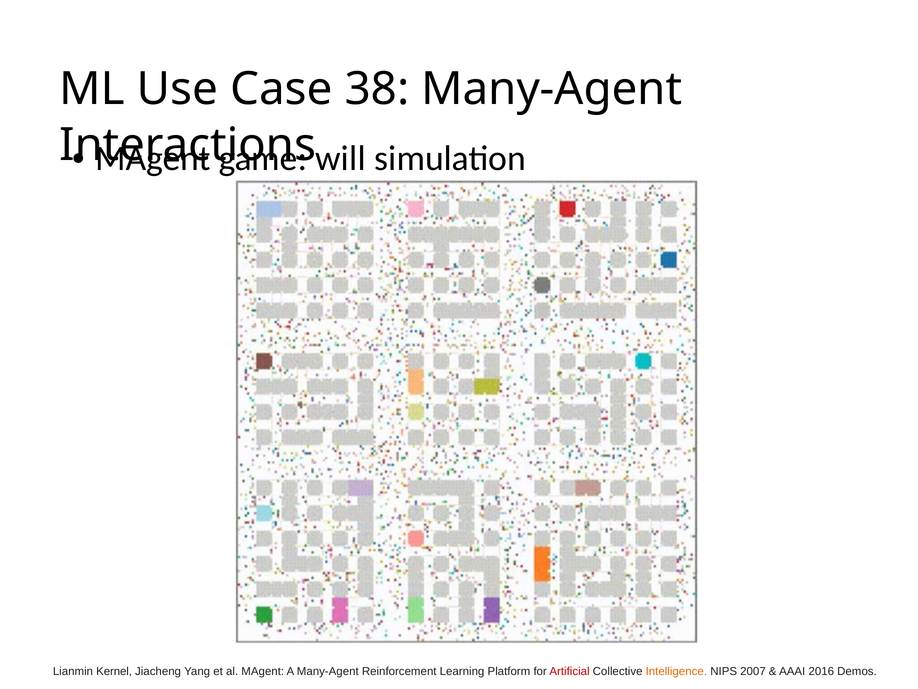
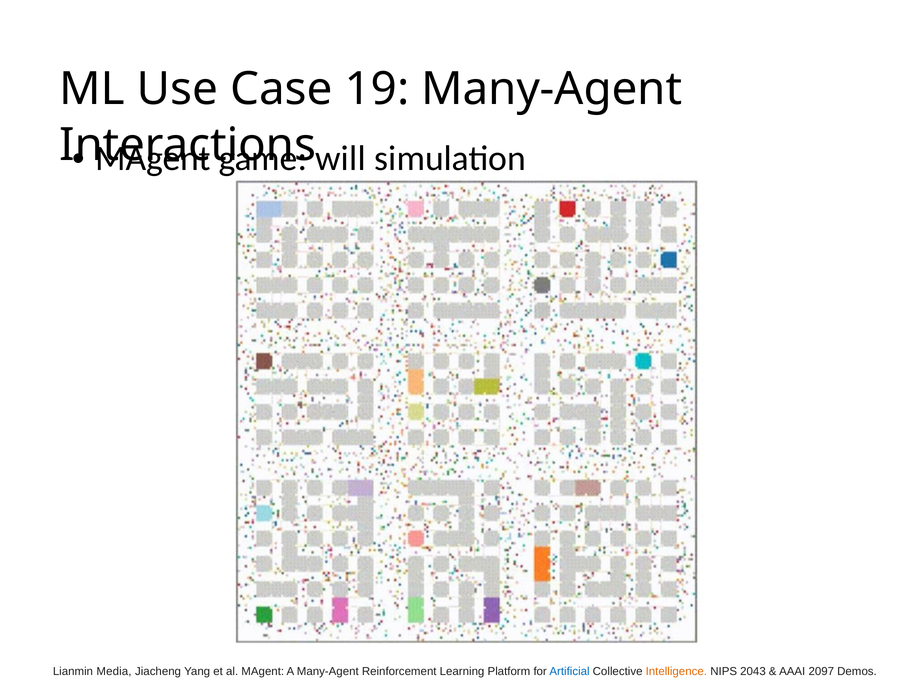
38: 38 -> 19
Kernel: Kernel -> Media
Artificial colour: red -> blue
2007: 2007 -> 2043
2016: 2016 -> 2097
